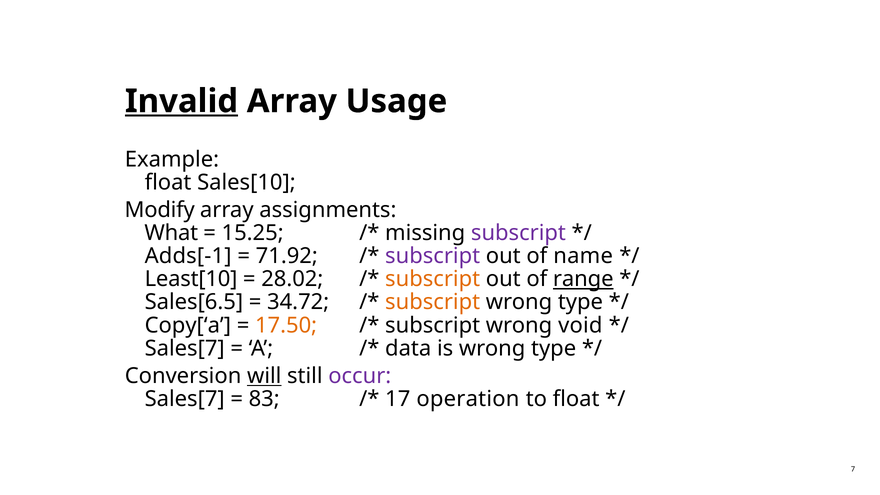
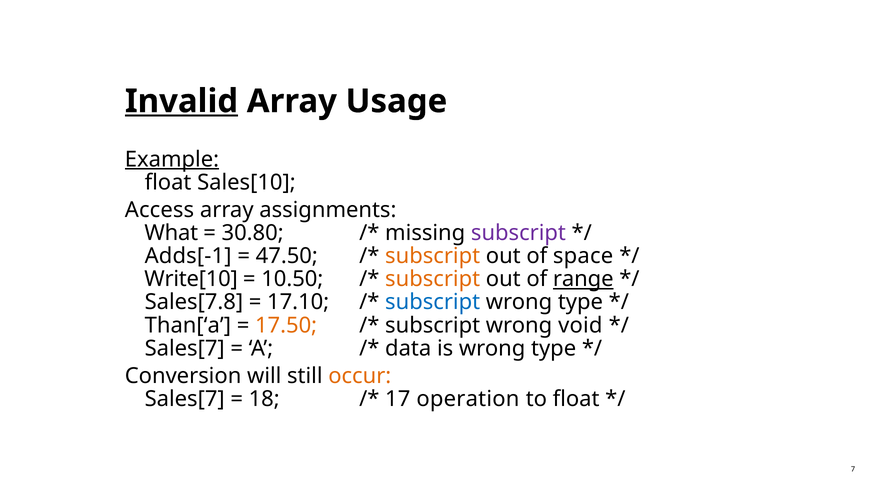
Example underline: none -> present
Modify: Modify -> Access
15.25: 15.25 -> 30.80
71.92: 71.92 -> 47.50
subscript at (433, 256) colour: purple -> orange
name: name -> space
Least[10: Least[10 -> Write[10
28.02: 28.02 -> 10.50
Sales[6.5: Sales[6.5 -> Sales[7.8
34.72: 34.72 -> 17.10
subscript at (433, 302) colour: orange -> blue
Copy[‘a: Copy[‘a -> Than[‘a
will underline: present -> none
occur colour: purple -> orange
83: 83 -> 18
